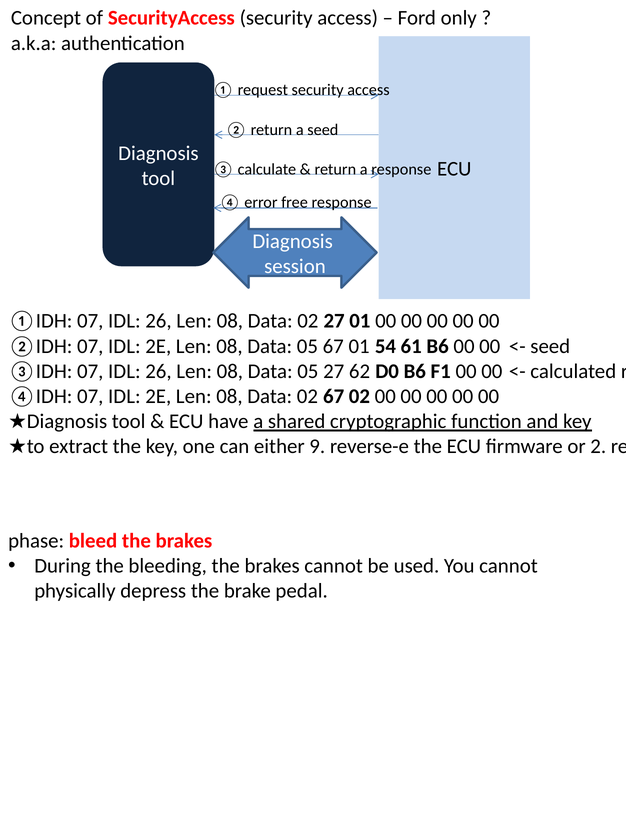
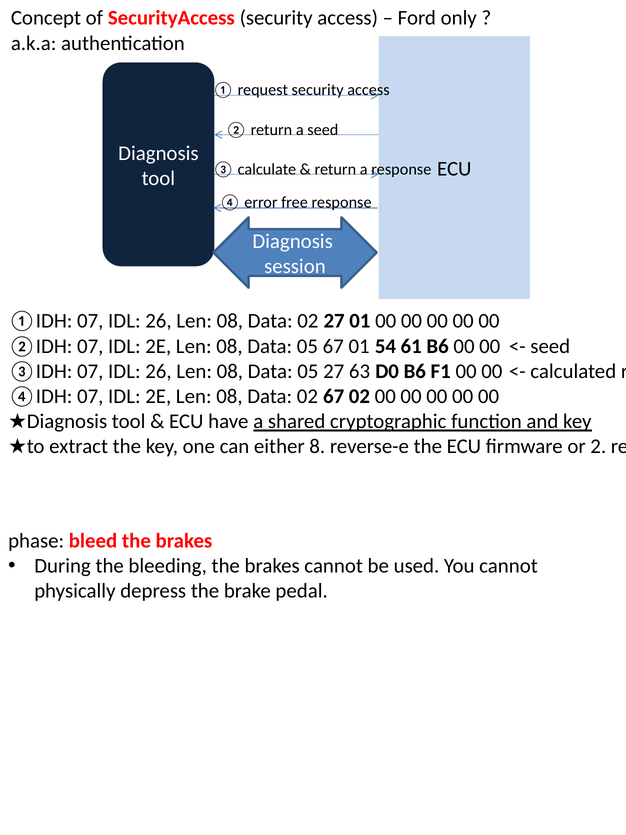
62: 62 -> 63
9: 9 -> 8
